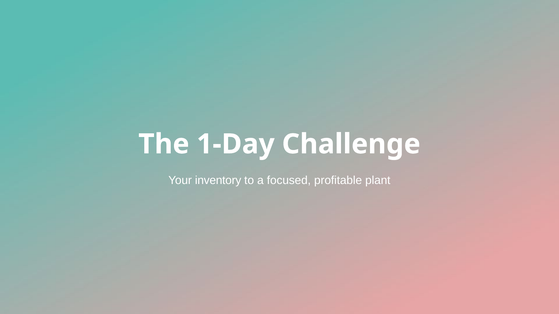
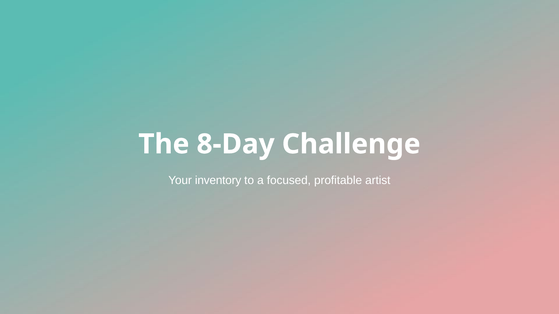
1-Day: 1-Day -> 8-Day
plant: plant -> artist
